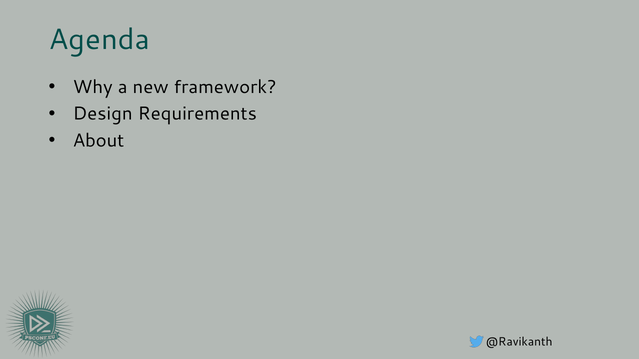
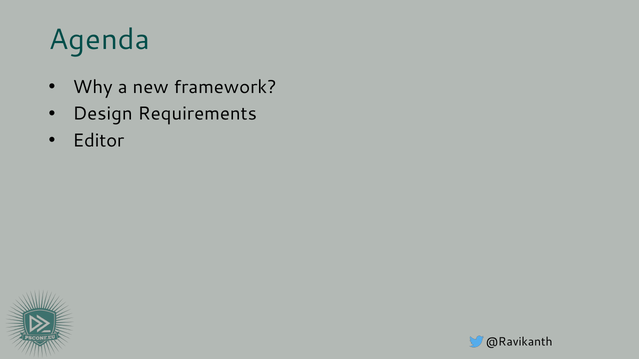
About: About -> Editor
